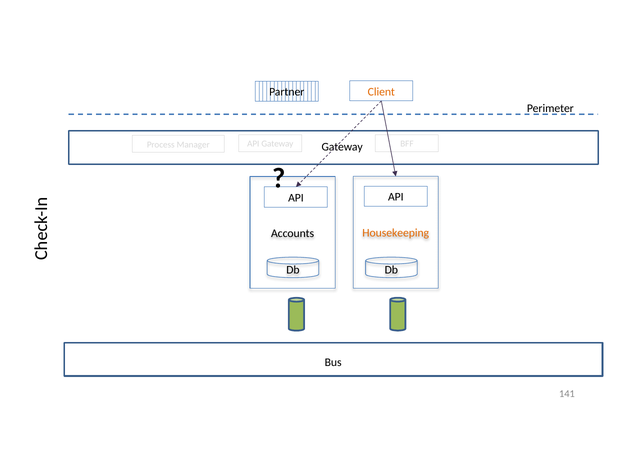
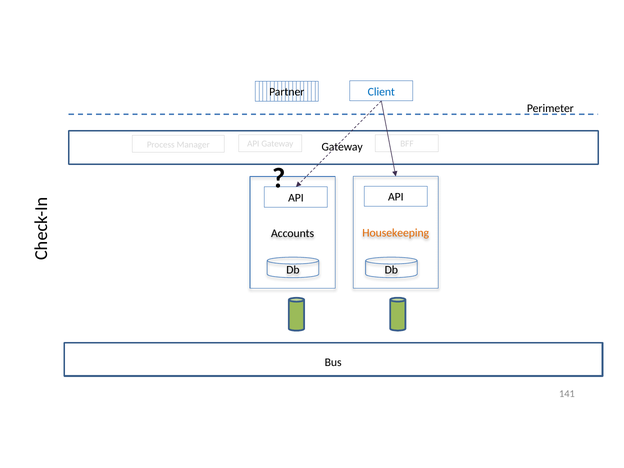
Client colour: orange -> blue
